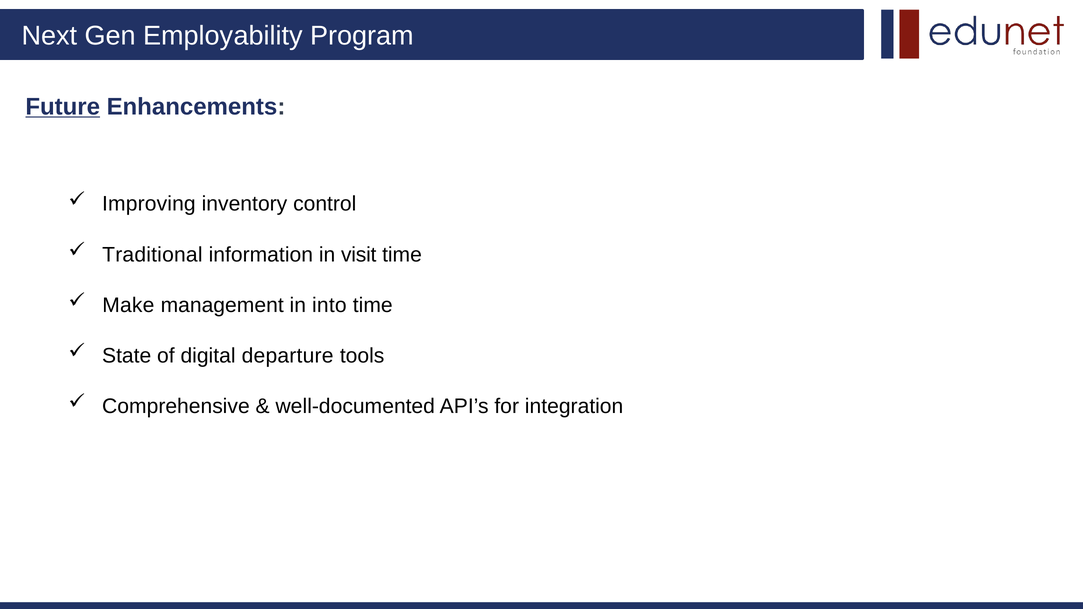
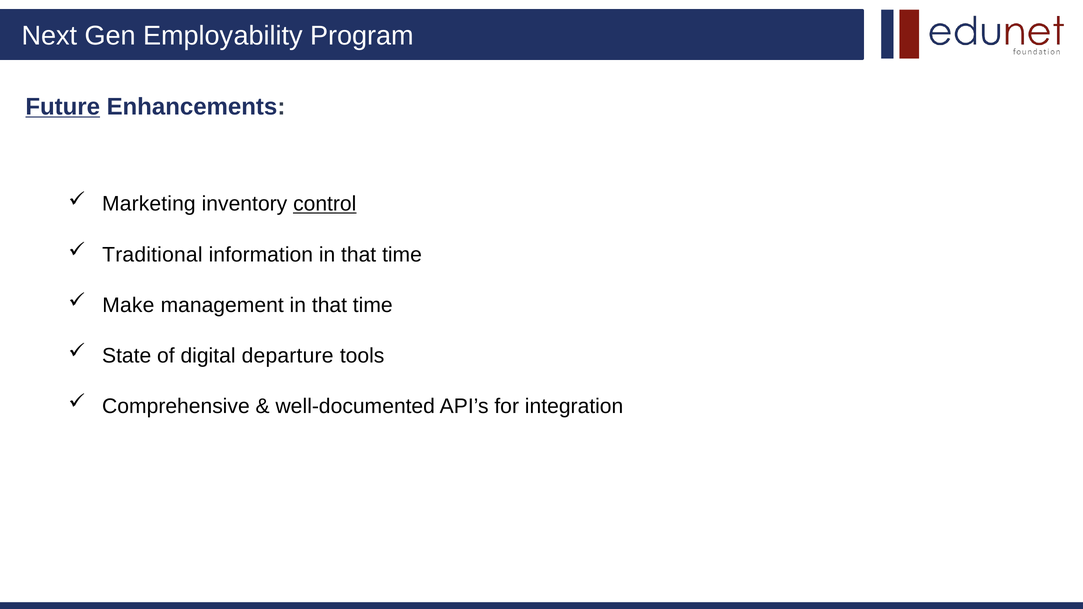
Improving: Improving -> Marketing
control underline: none -> present
information in visit: visit -> that
management in into: into -> that
